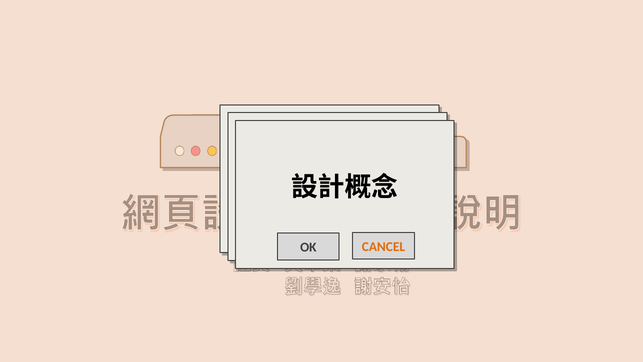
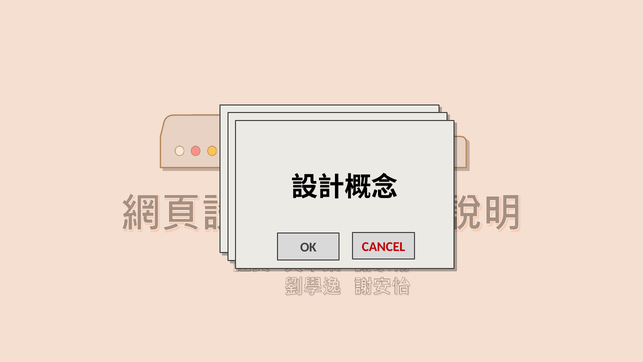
CANCEL at (383, 247) colour: orange -> red
